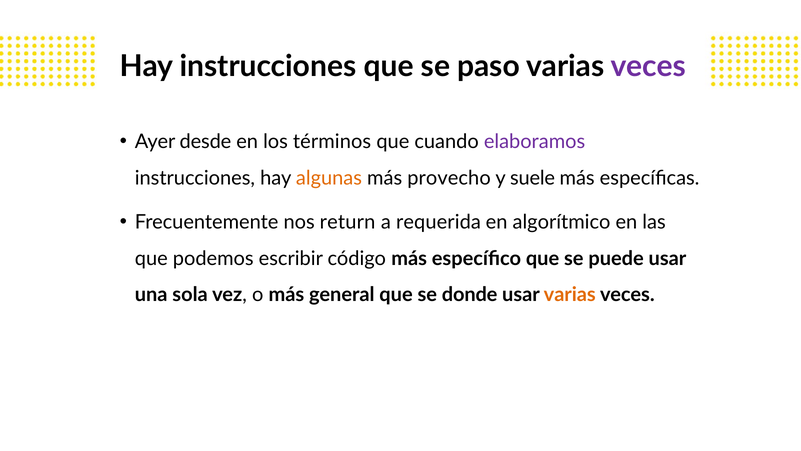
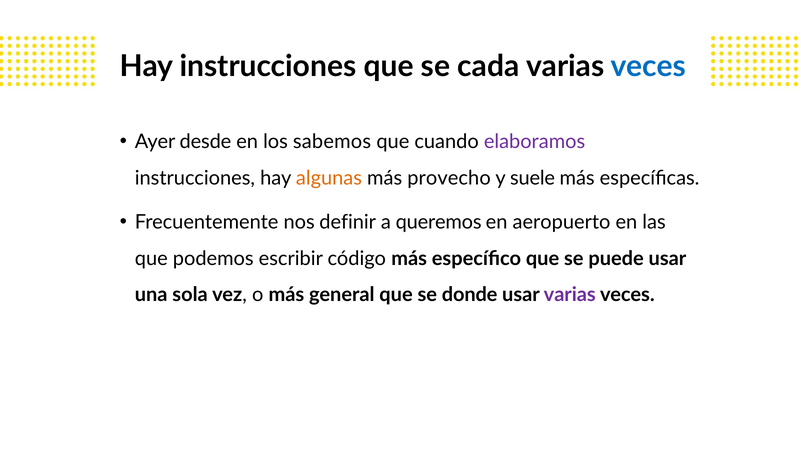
paso: paso -> cada
veces at (648, 66) colour: purple -> blue
términos: términos -> sabemos
return: return -> definir
requerida: requerida -> queremos
algorítmico: algorítmico -> aeropuerto
varias at (570, 294) colour: orange -> purple
